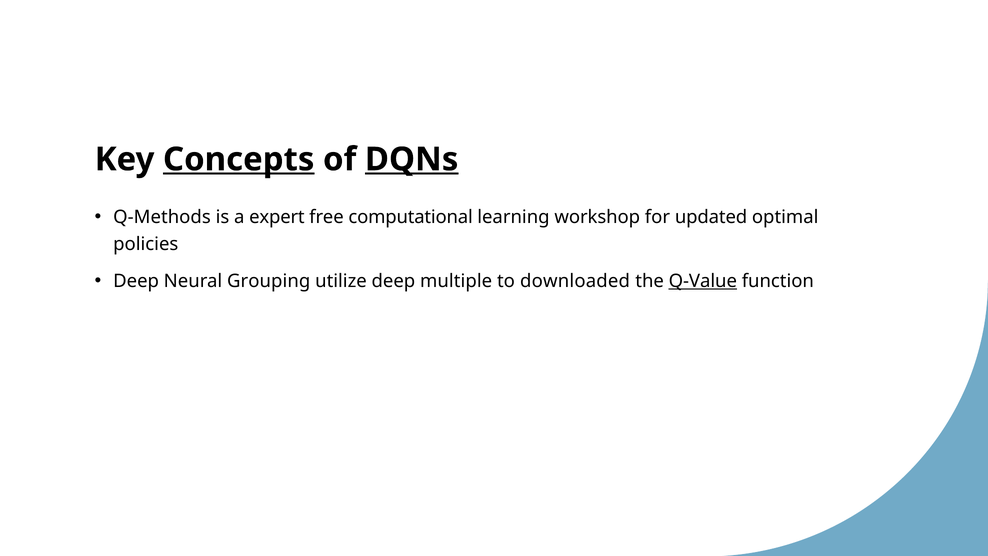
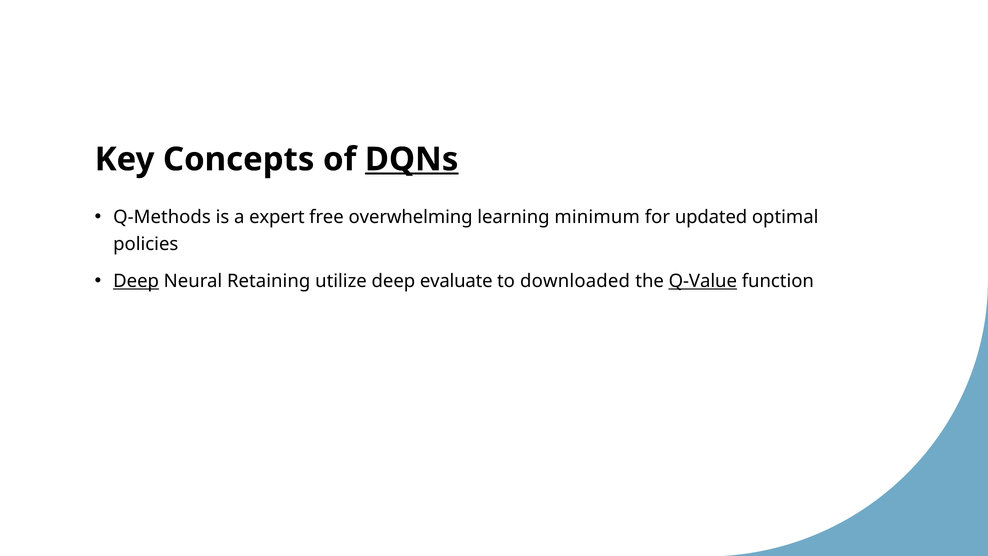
Concepts underline: present -> none
computational: computational -> overwhelming
workshop: workshop -> minimum
Deep at (136, 281) underline: none -> present
Grouping: Grouping -> Retaining
multiple: multiple -> evaluate
